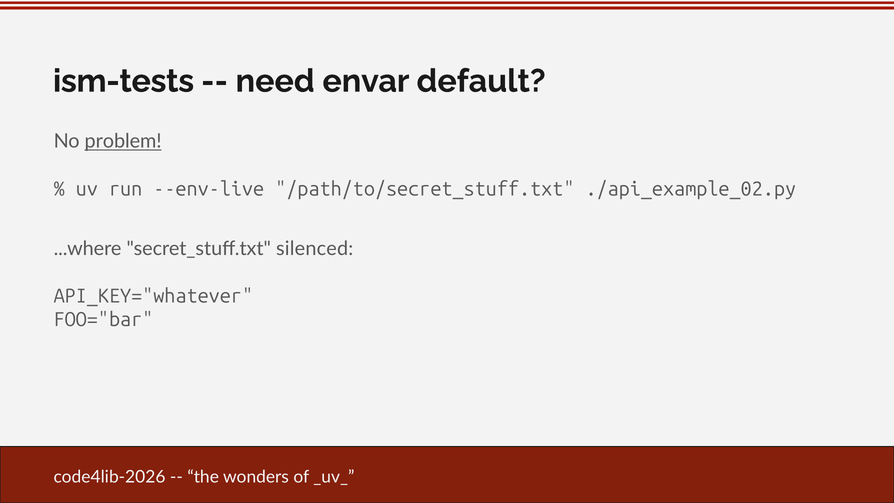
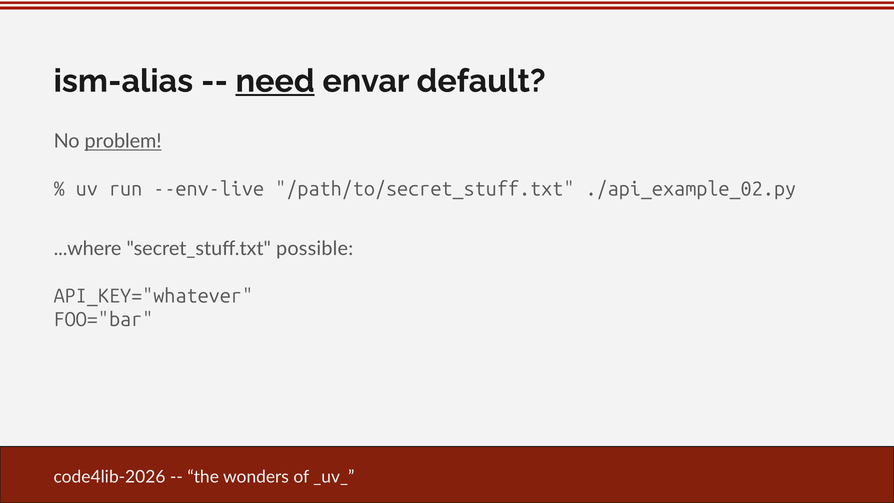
ism-tests: ism-tests -> ism-alias
need underline: none -> present
silenced: silenced -> possible
